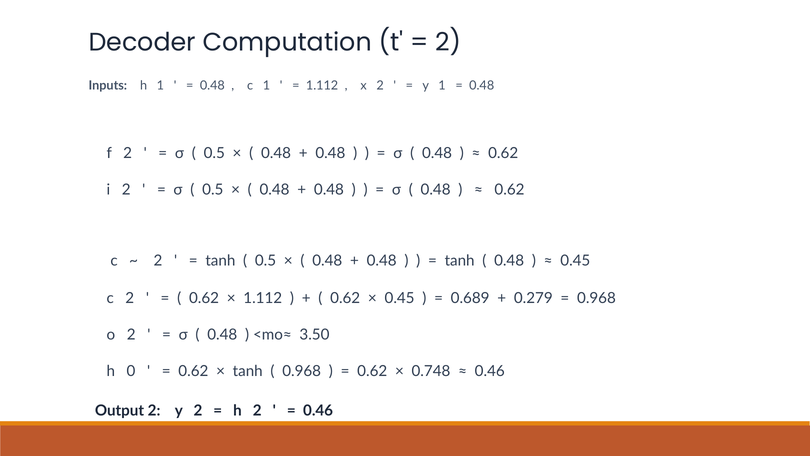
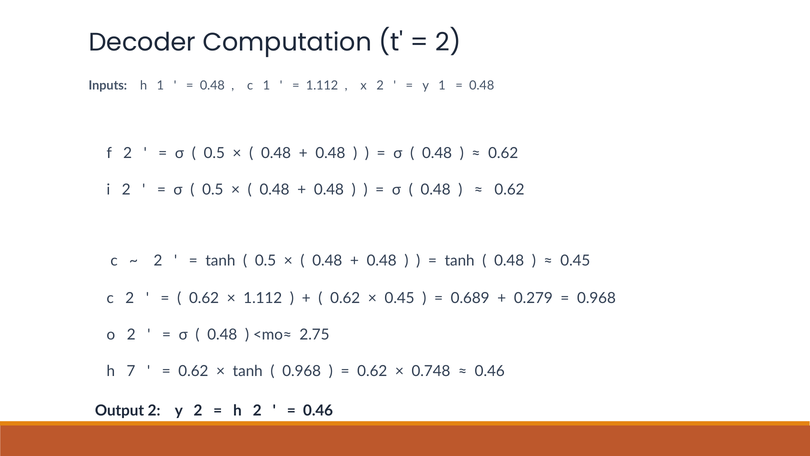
3.50: 3.50 -> 2.75
0: 0 -> 7
